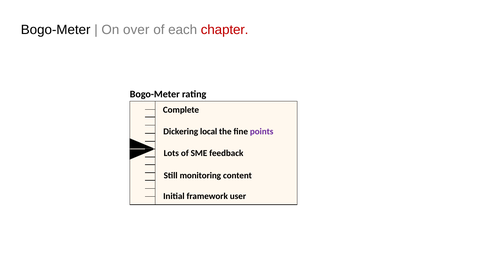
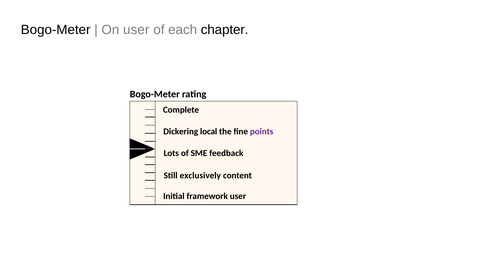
On over: over -> user
chapter colour: red -> black
monitoring: monitoring -> exclusively
